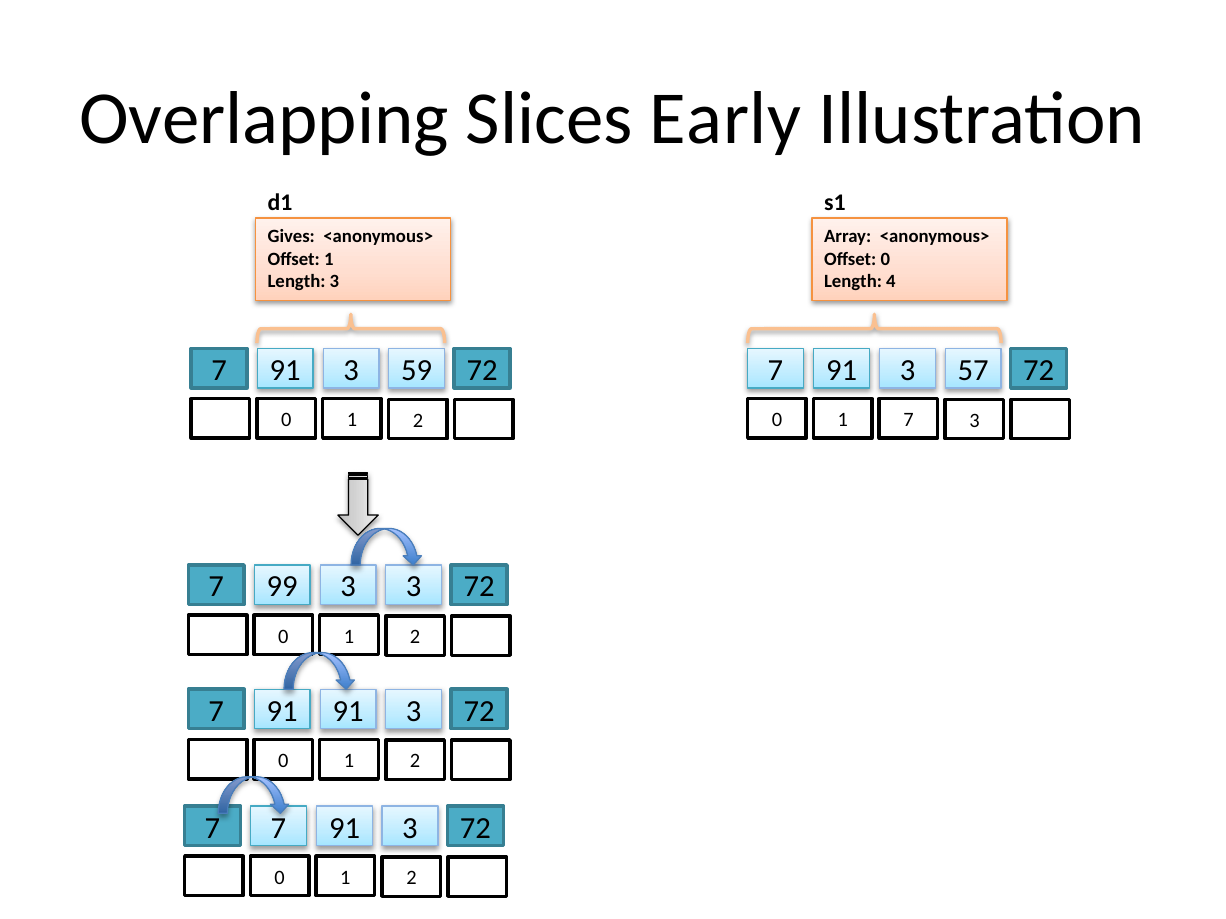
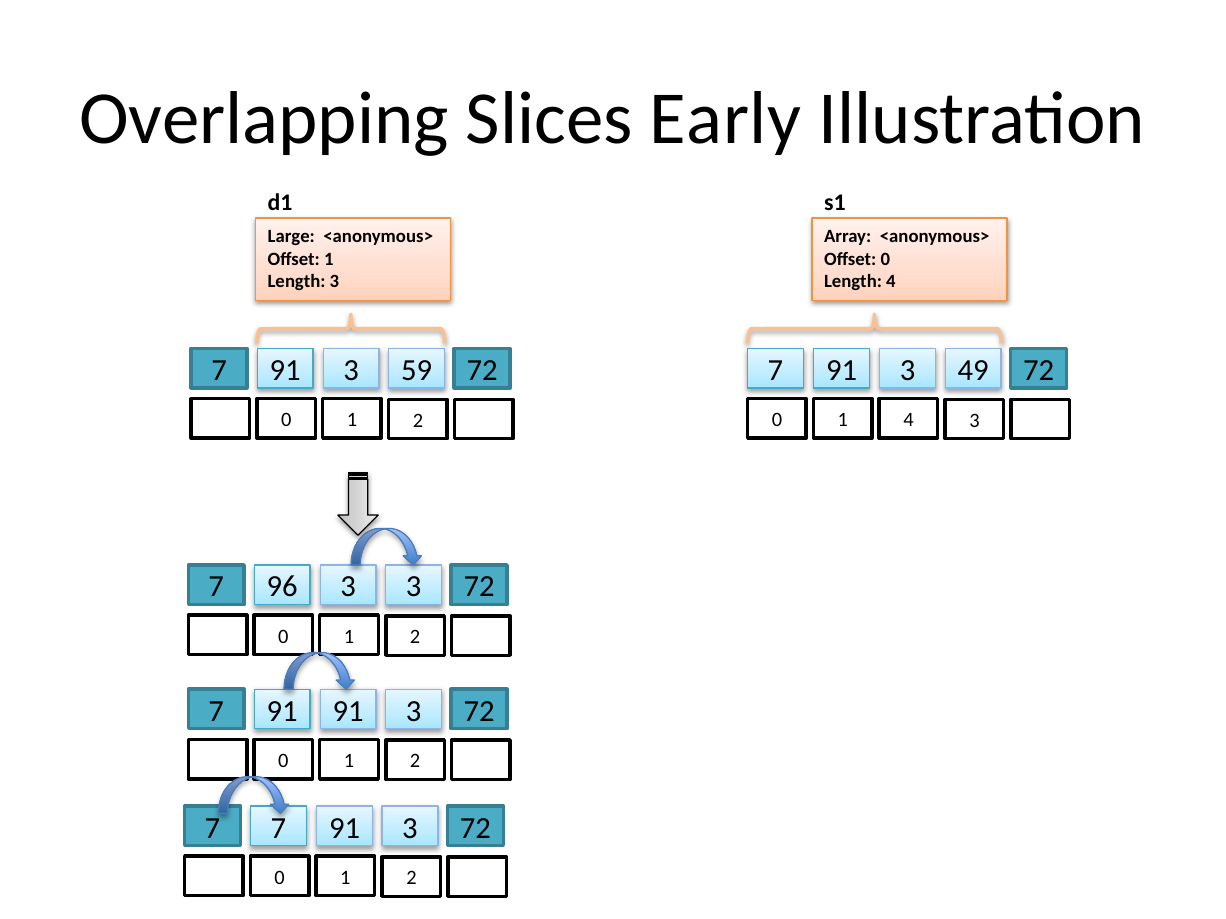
Gives: Gives -> Large
57: 57 -> 49
7 at (908, 420): 7 -> 4
99: 99 -> 96
